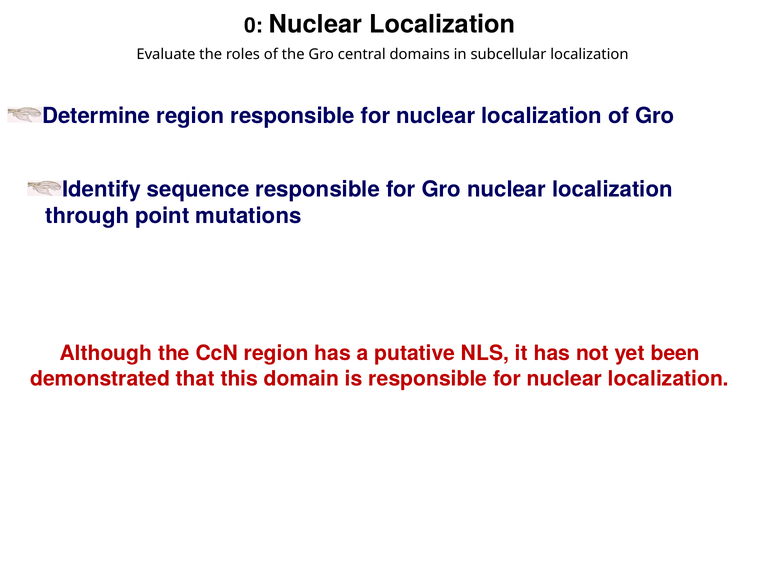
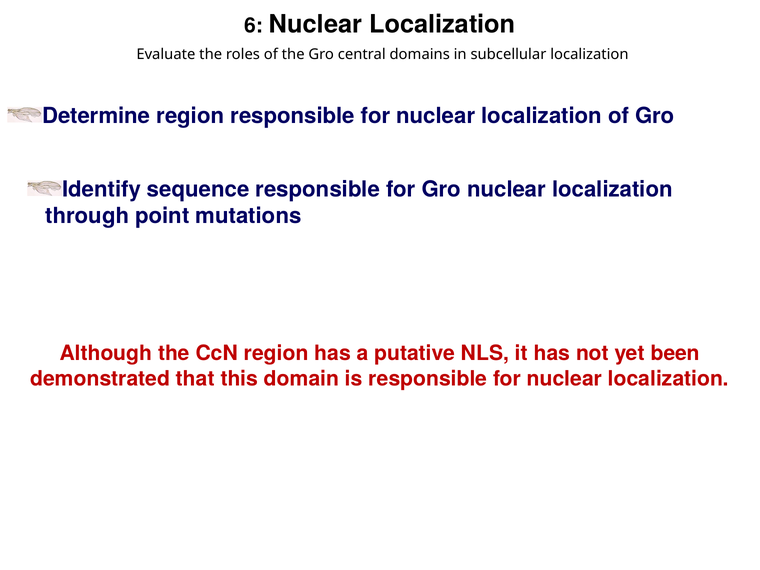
0: 0 -> 6
